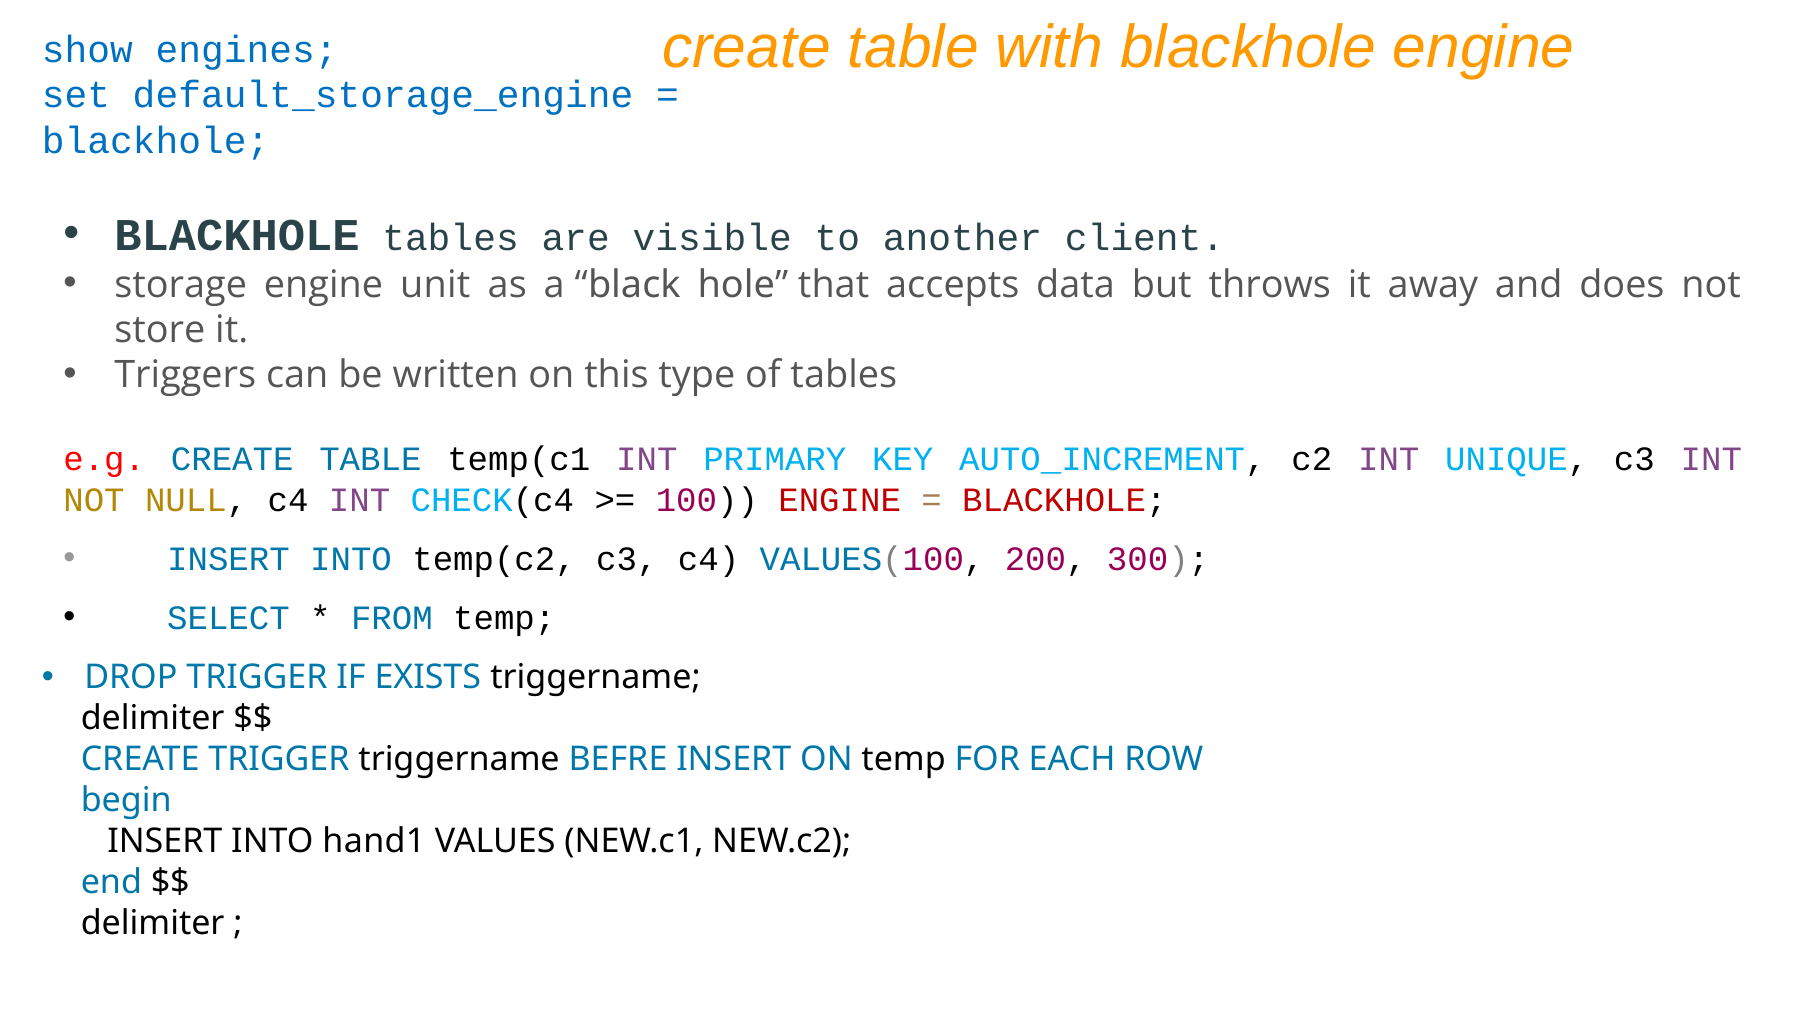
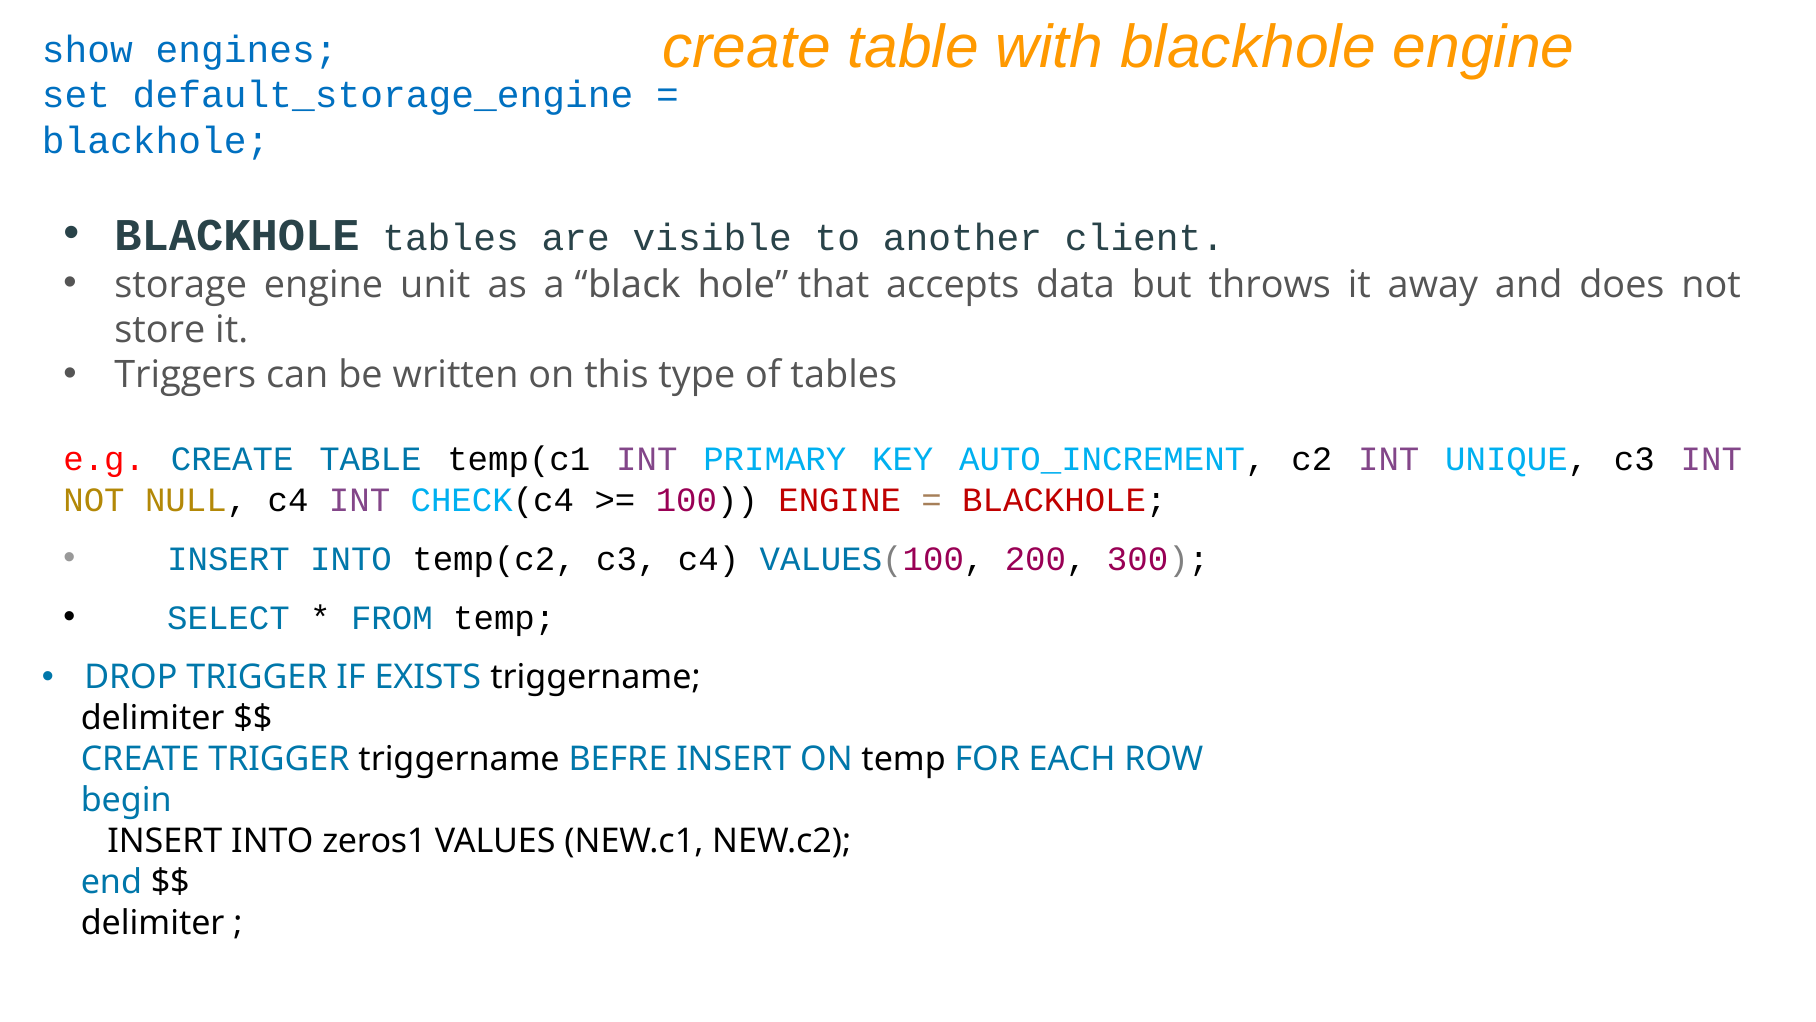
hand1: hand1 -> zeros1
